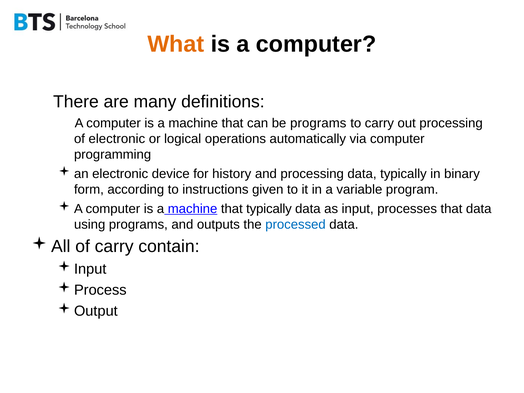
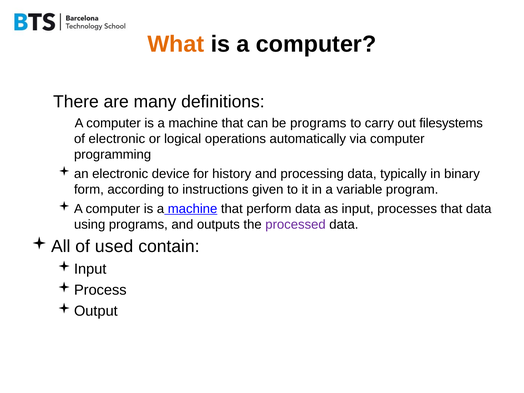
out processing: processing -> filesystems
that typically: typically -> perform
processed colour: blue -> purple
of carry: carry -> used
